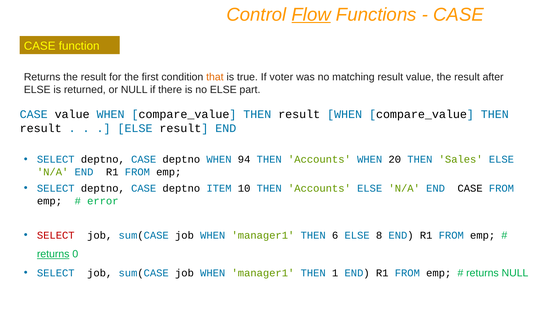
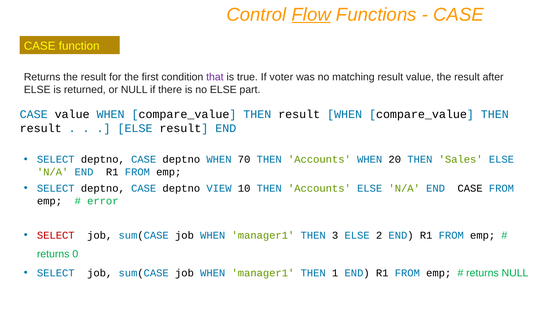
that colour: orange -> purple
94: 94 -> 70
ITEM: ITEM -> VIEW
6: 6 -> 3
8: 8 -> 2
returns at (53, 254) underline: present -> none
